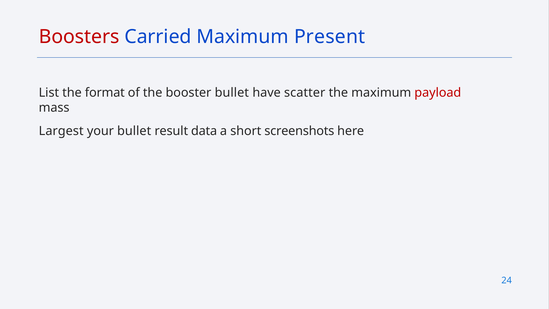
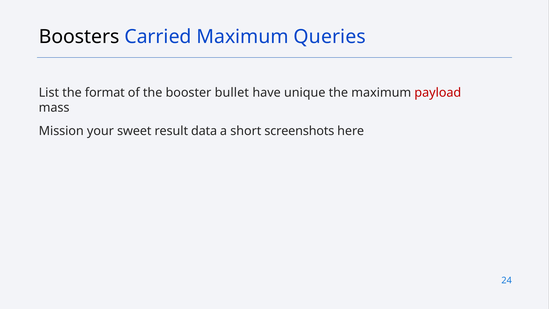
Boosters colour: red -> black
Present: Present -> Queries
scatter: scatter -> unique
Largest: Largest -> Mission
your bullet: bullet -> sweet
